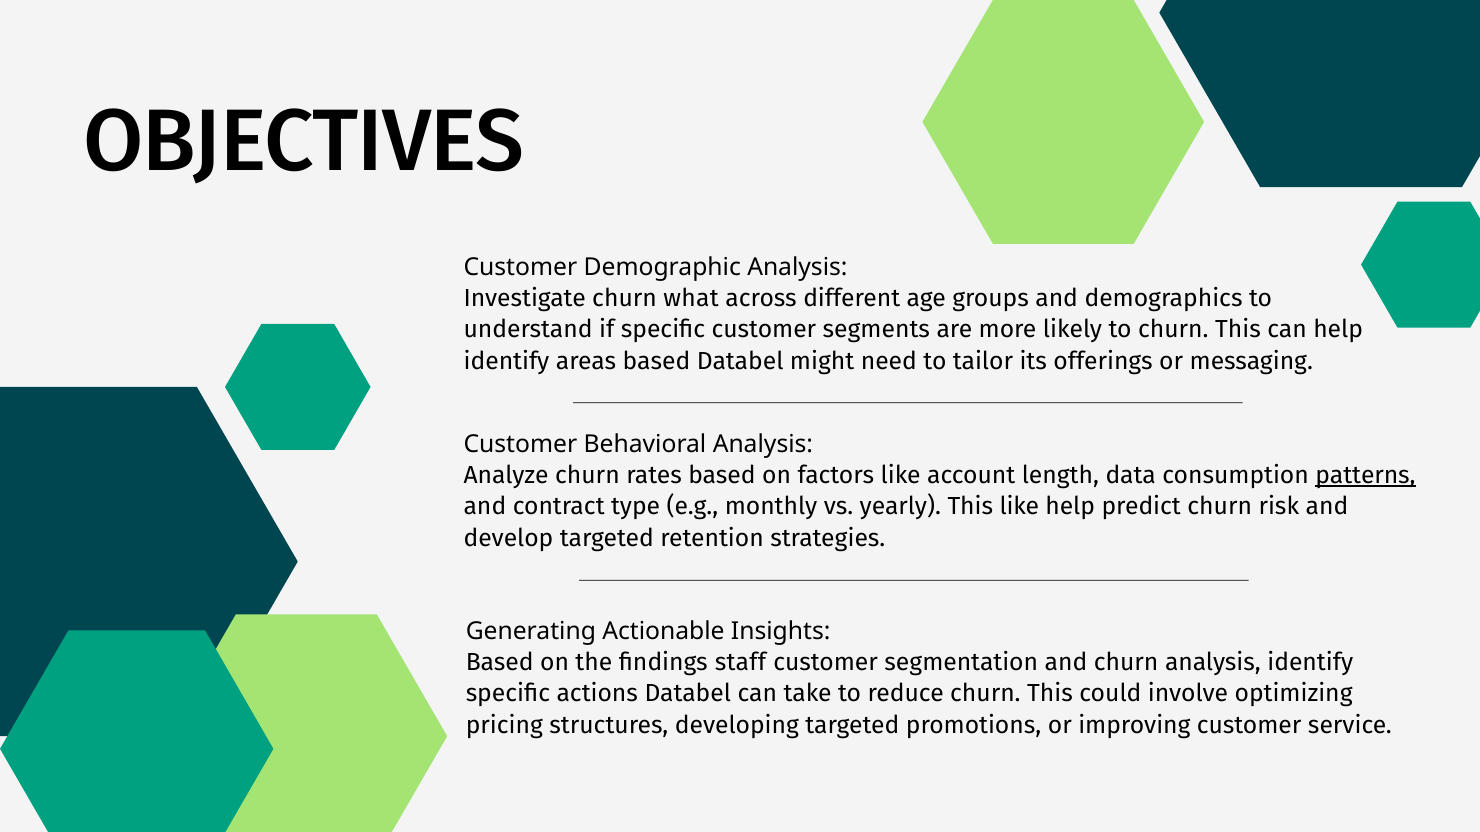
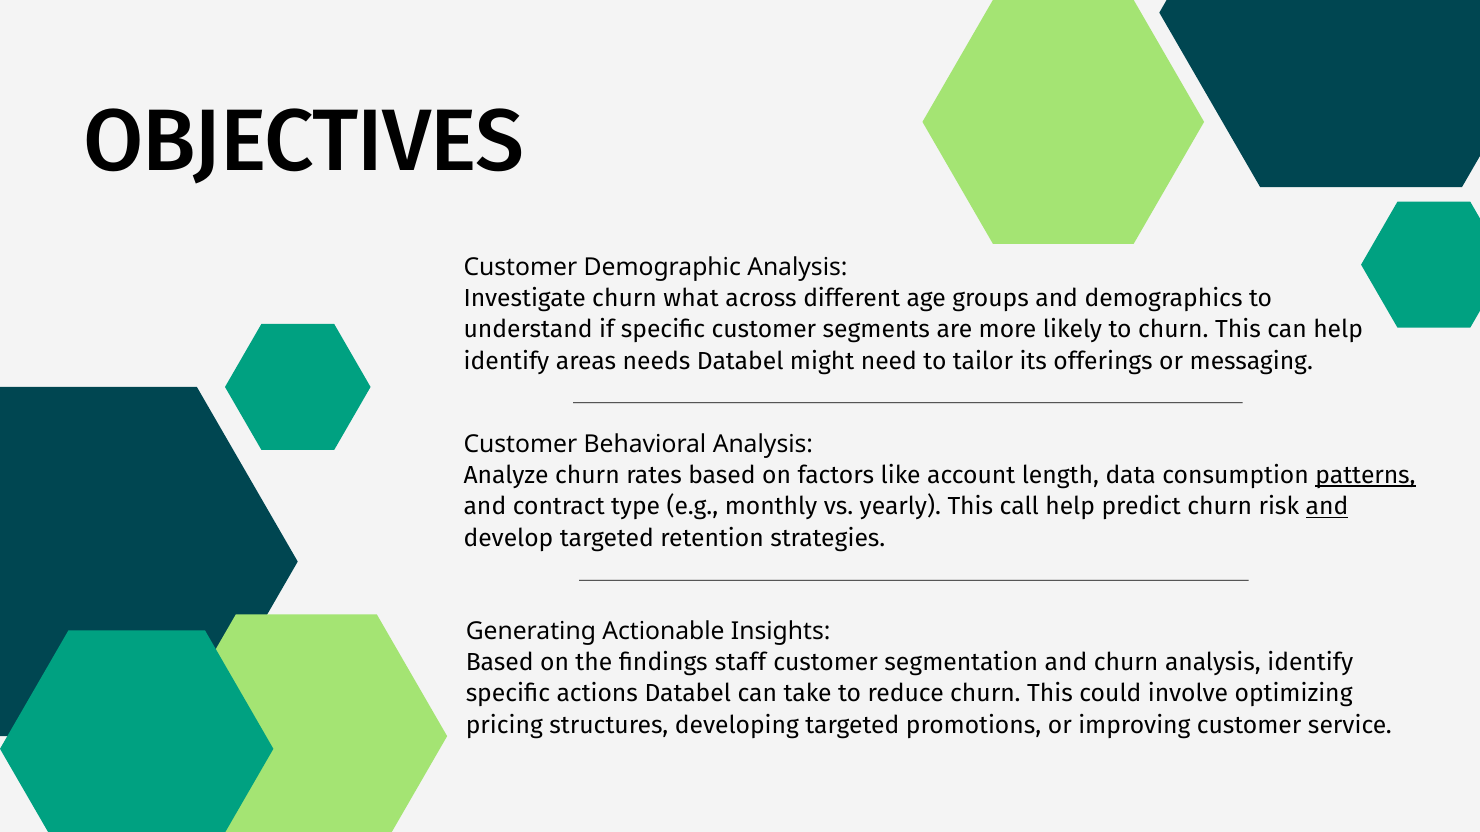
areas based: based -> needs
This like: like -> call
and at (1327, 507) underline: none -> present
